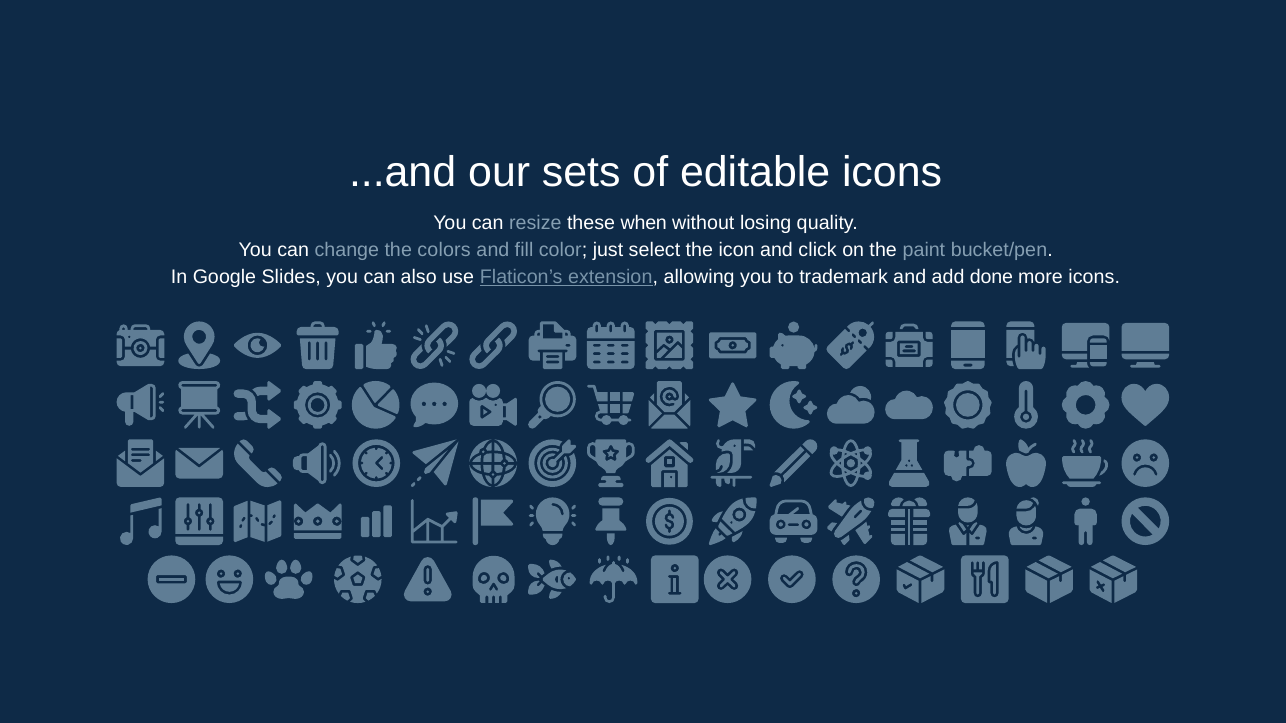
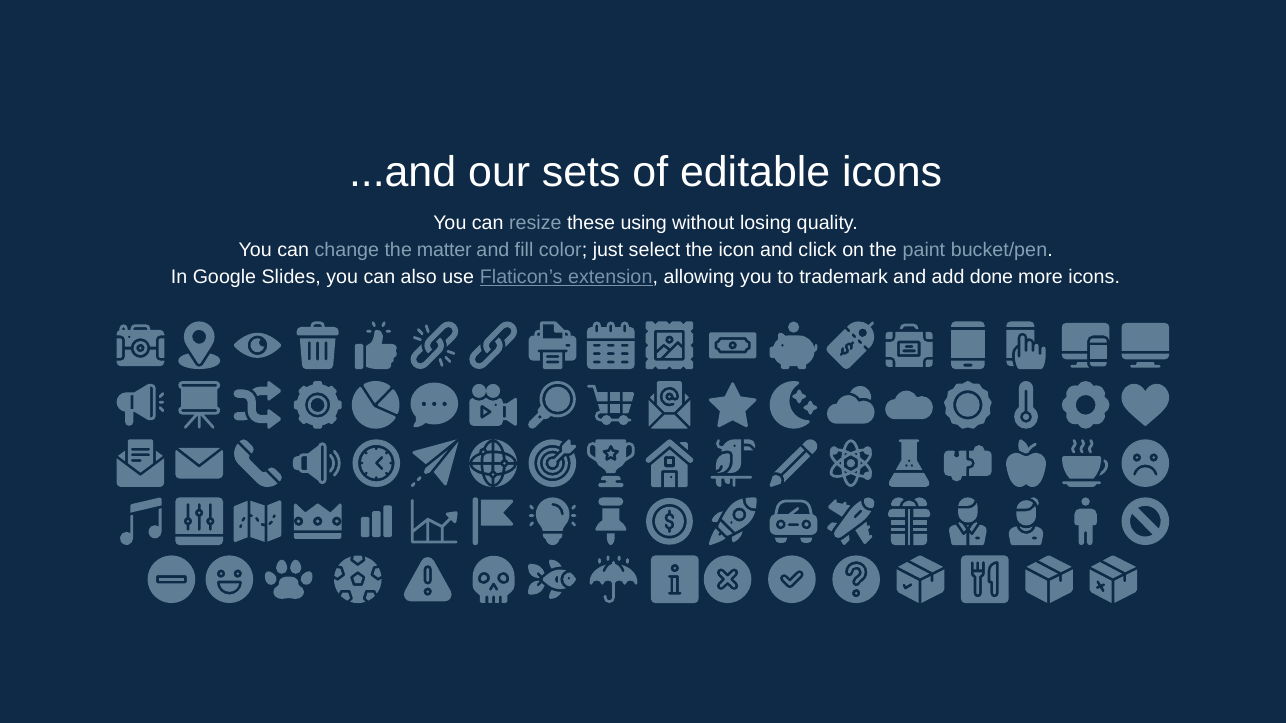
when: when -> using
colors: colors -> matter
